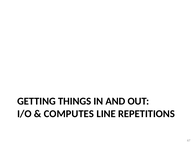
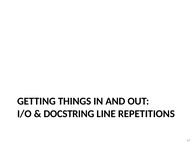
COMPUTES: COMPUTES -> DOCSTRING
